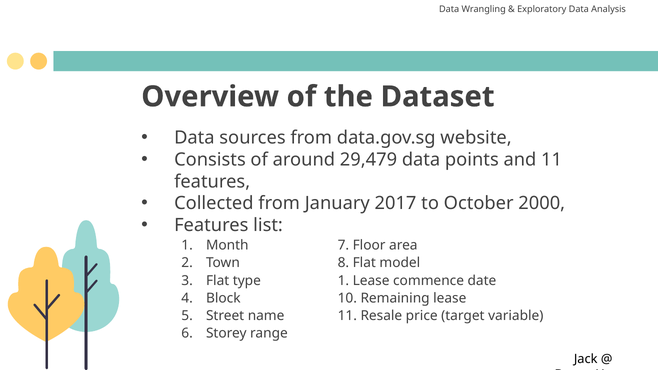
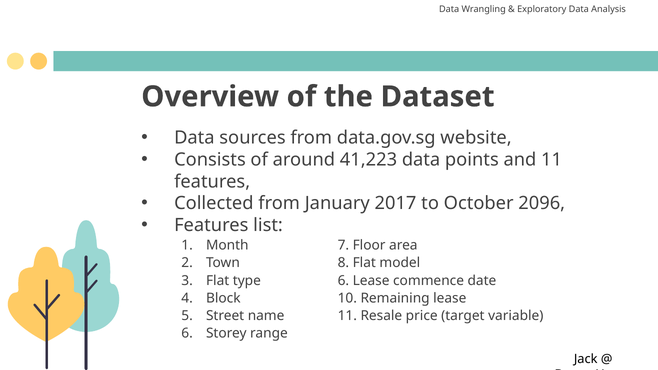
29,479: 29,479 -> 41,223
2000: 2000 -> 2096
type 1: 1 -> 6
